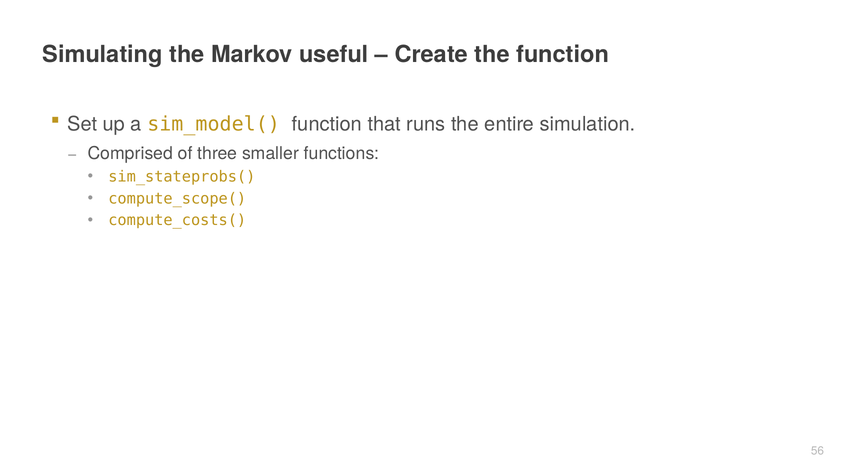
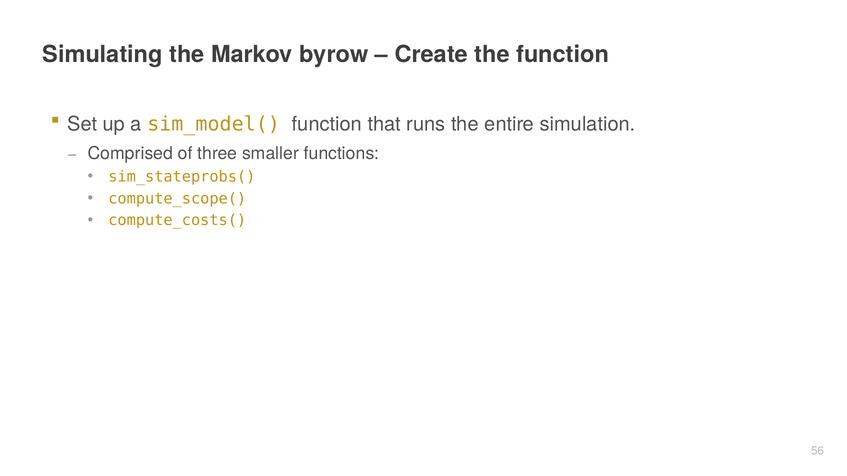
useful: useful -> byrow
